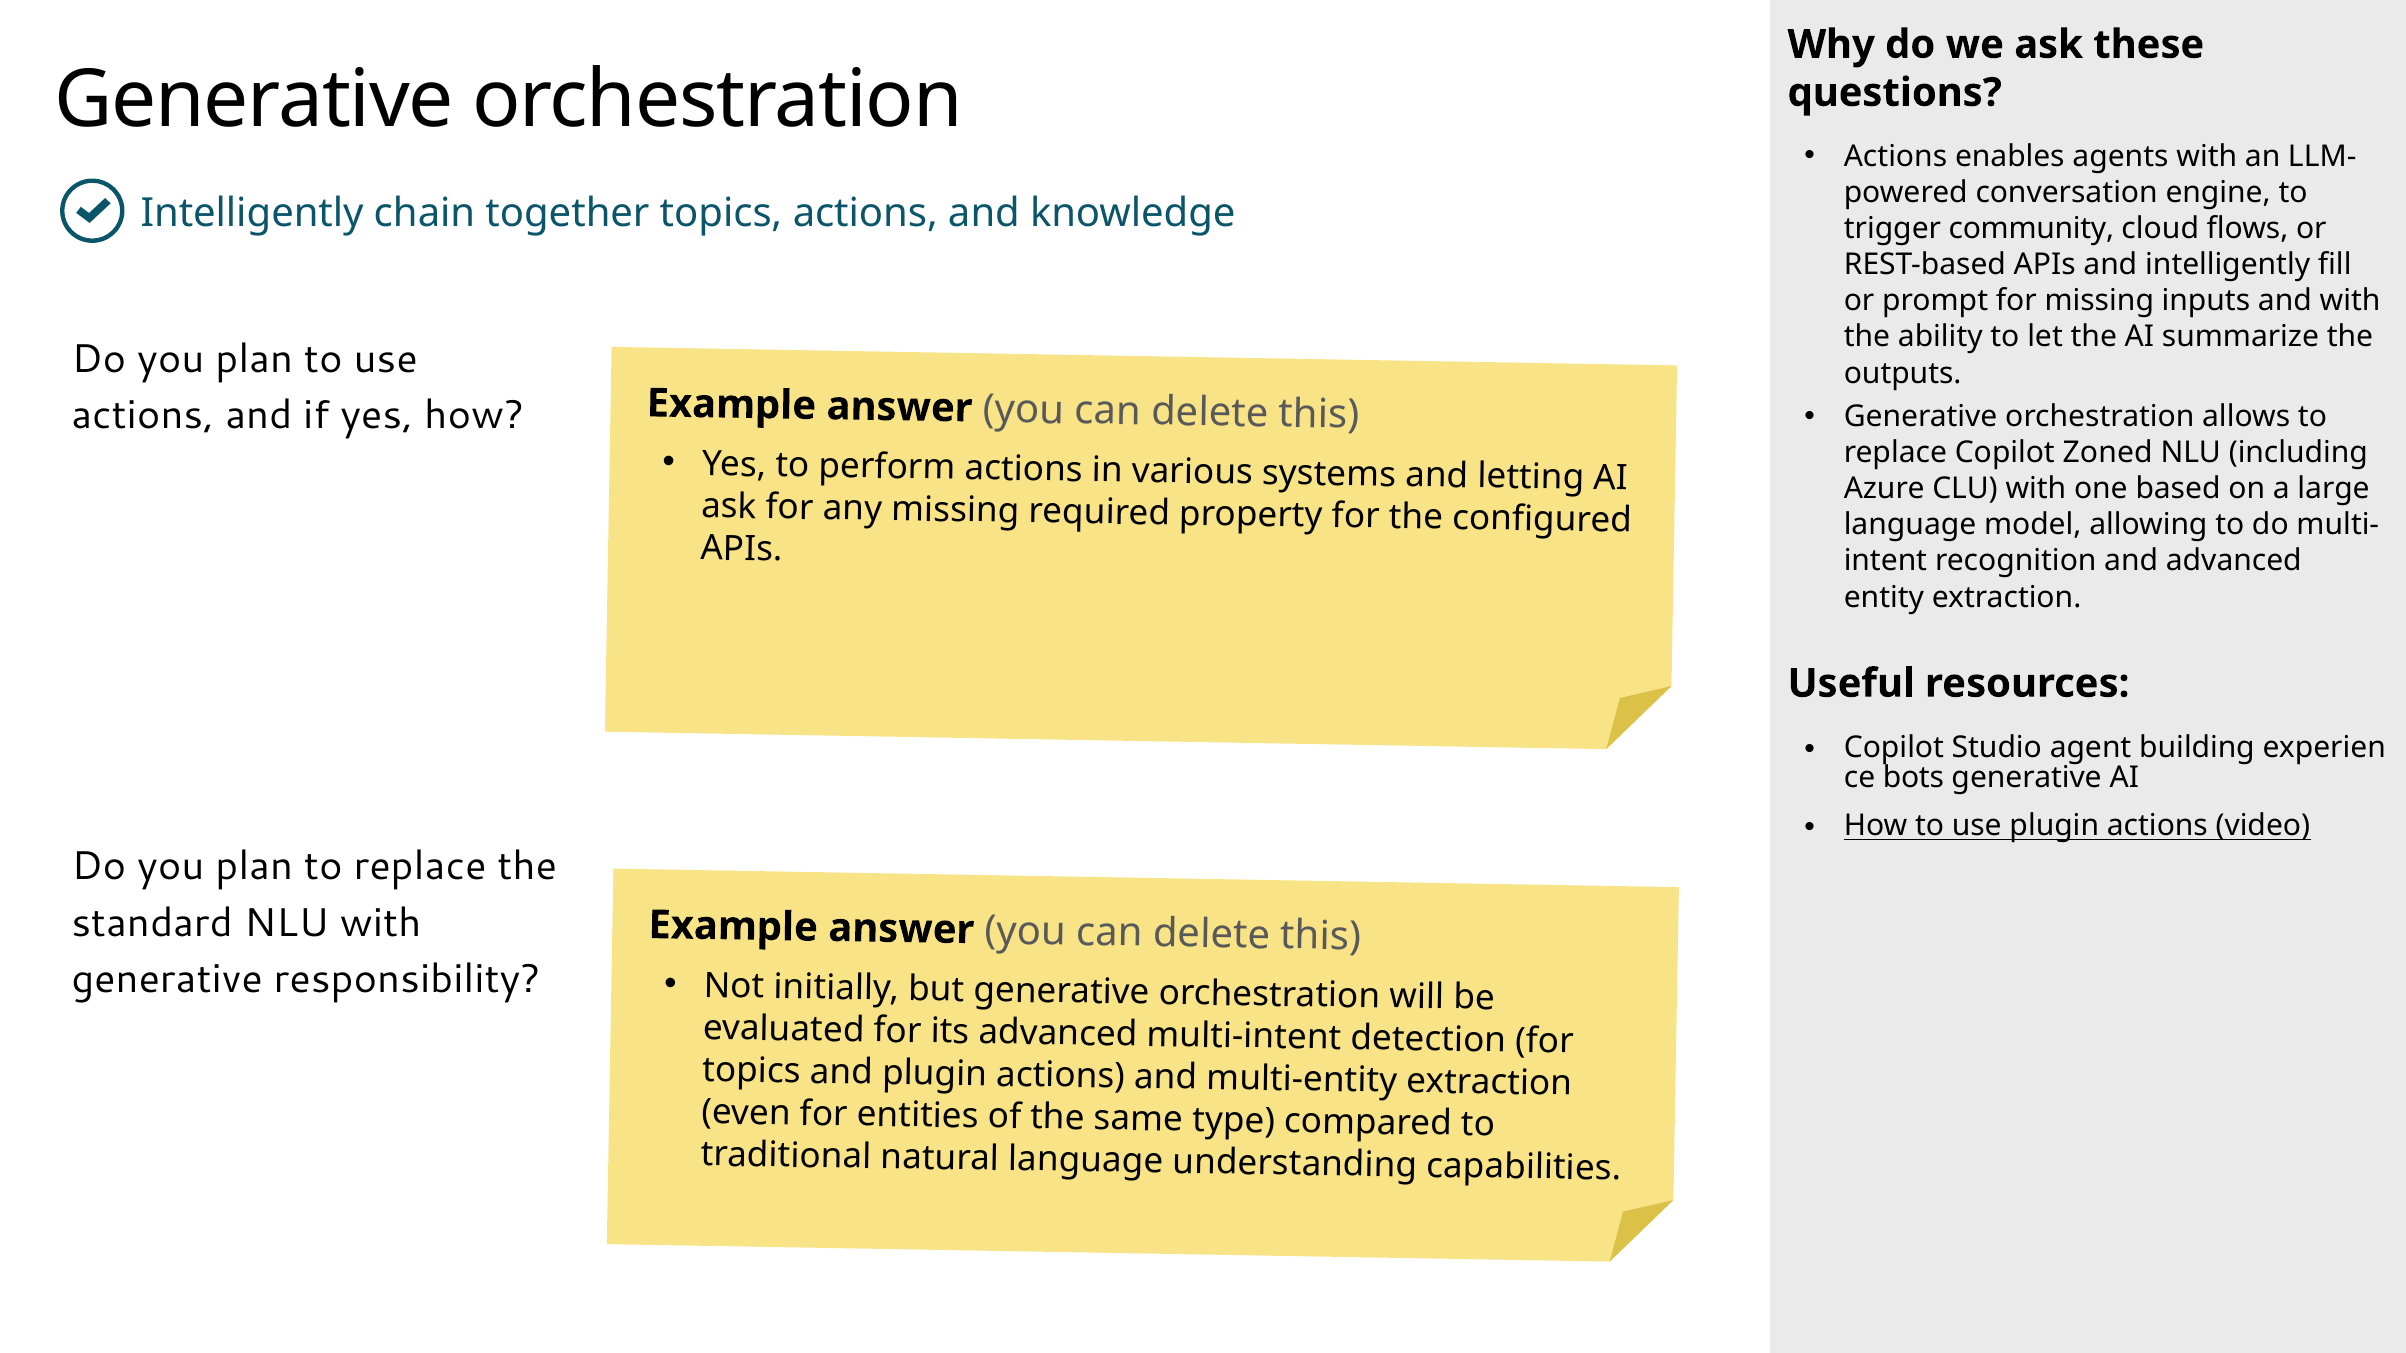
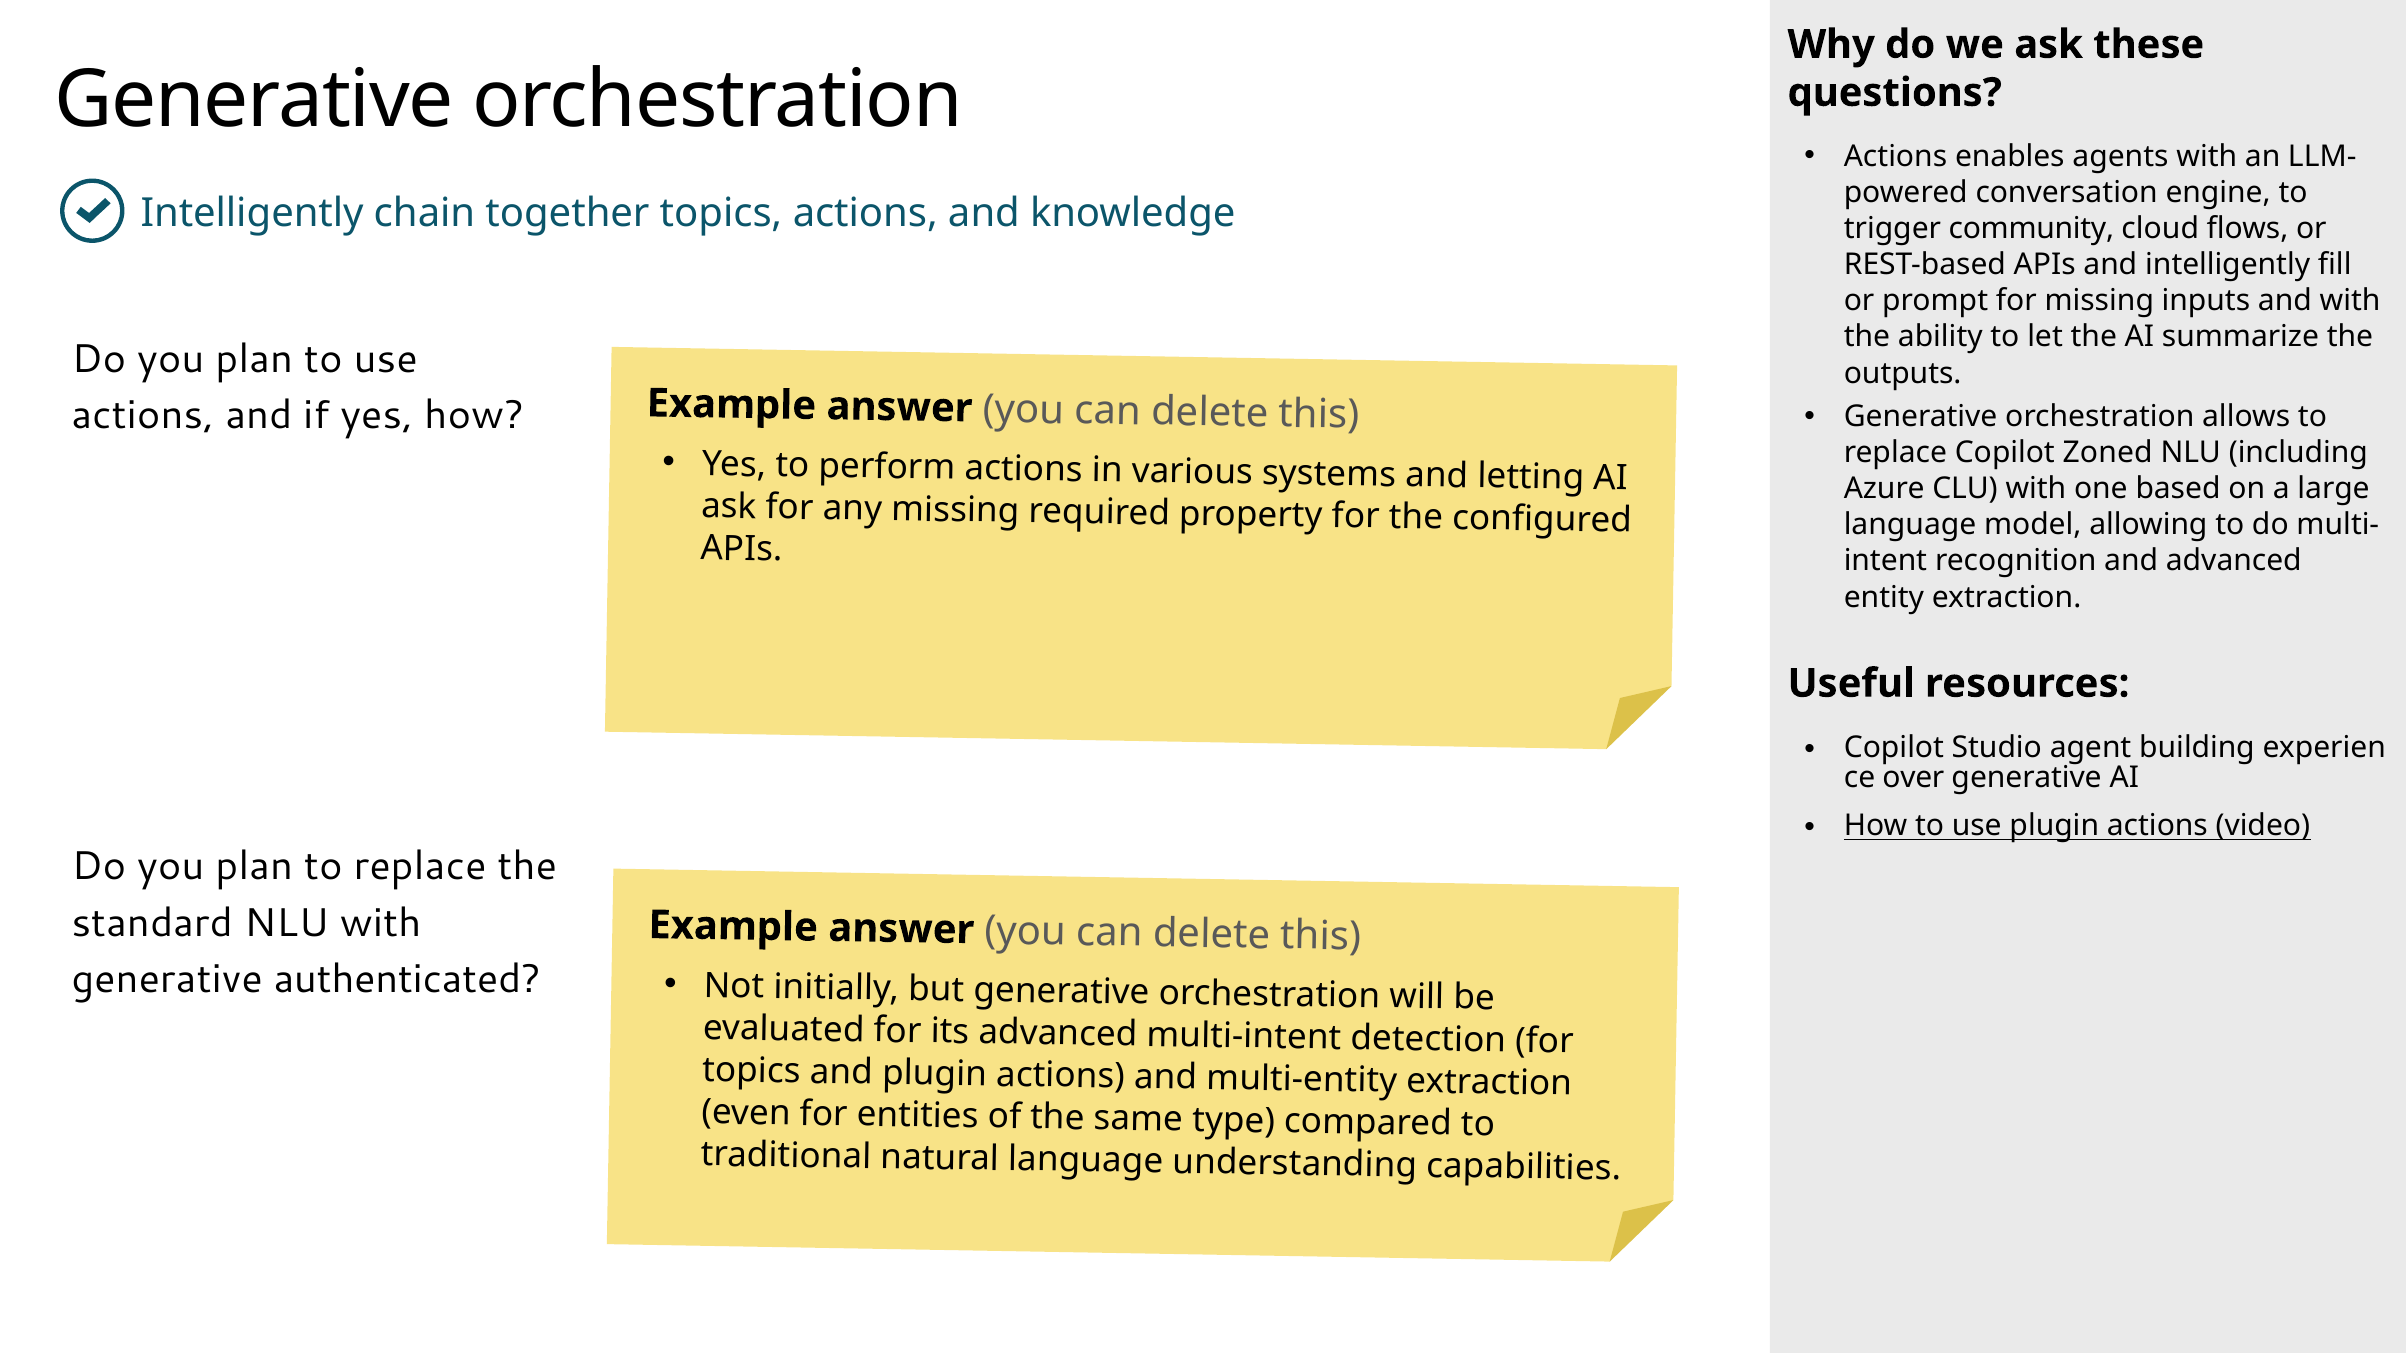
bots: bots -> over
responsibility: responsibility -> authenticated
